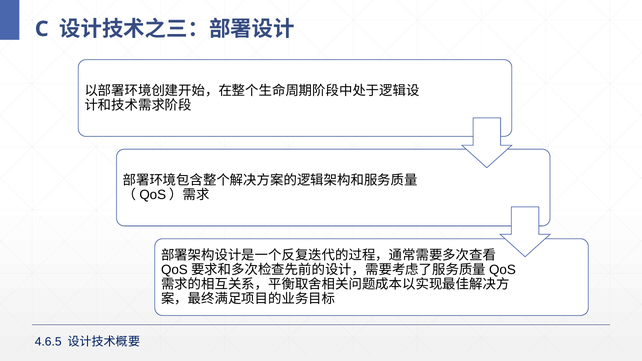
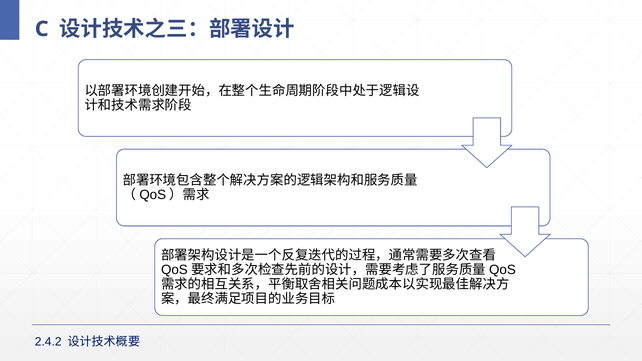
4.6.5: 4.6.5 -> 2.4.2
